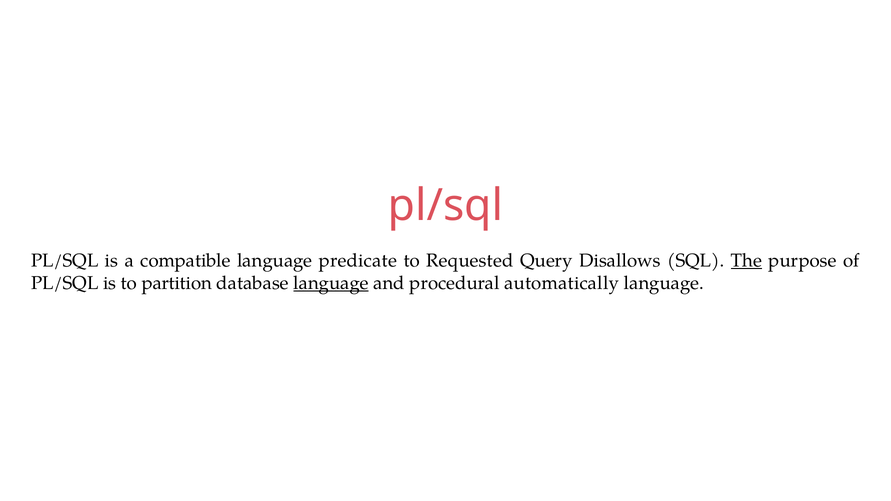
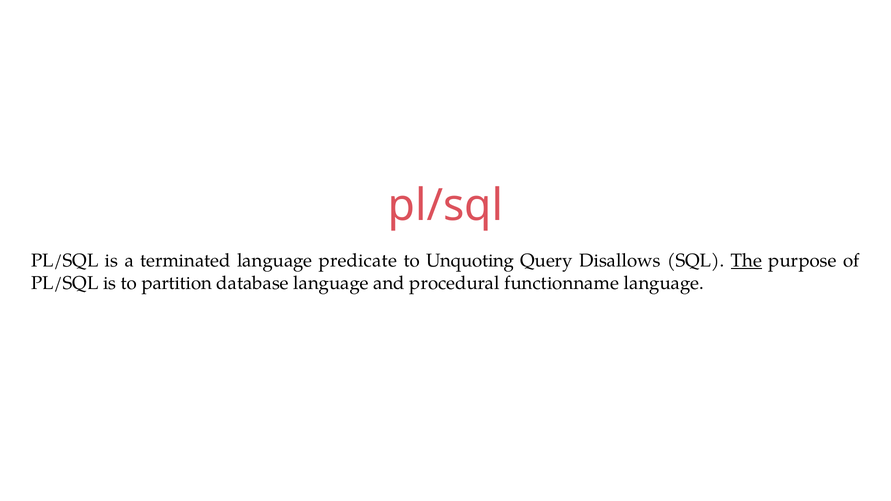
compatible: compatible -> terminated
Requested: Requested -> Unquoting
language at (331, 283) underline: present -> none
automatically: automatically -> functionname
